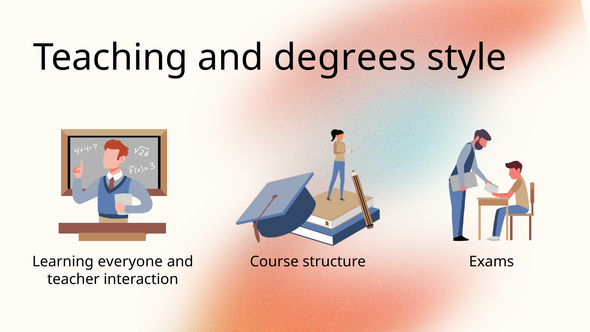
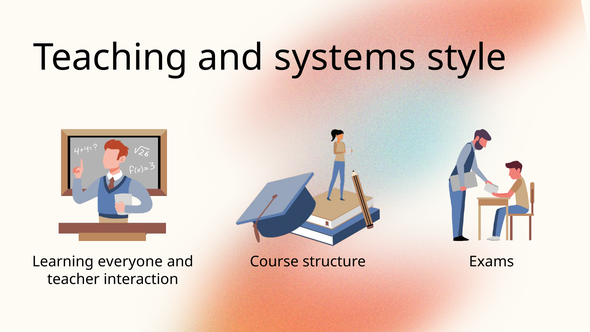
degrees: degrees -> systems
